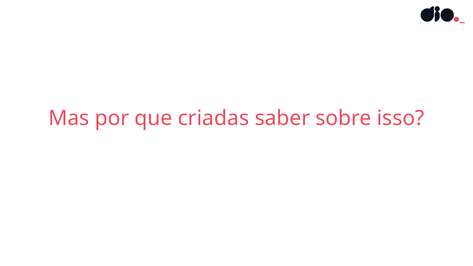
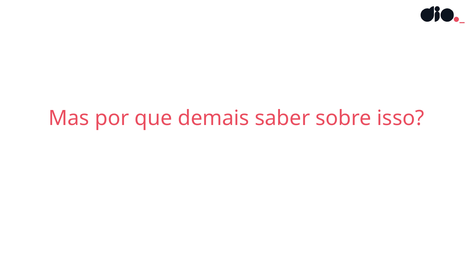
criadas: criadas -> demais
